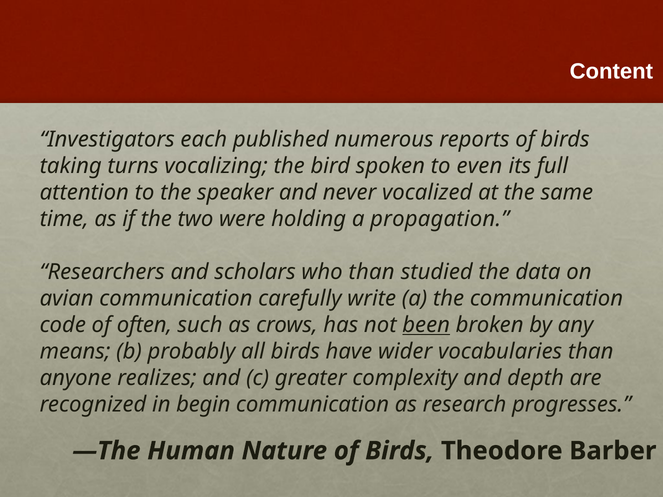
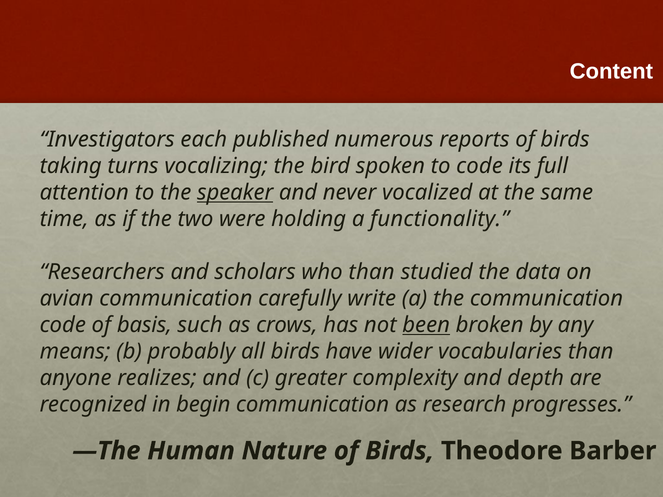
to even: even -> code
speaker underline: none -> present
propagation: propagation -> functionality
often: often -> basis
